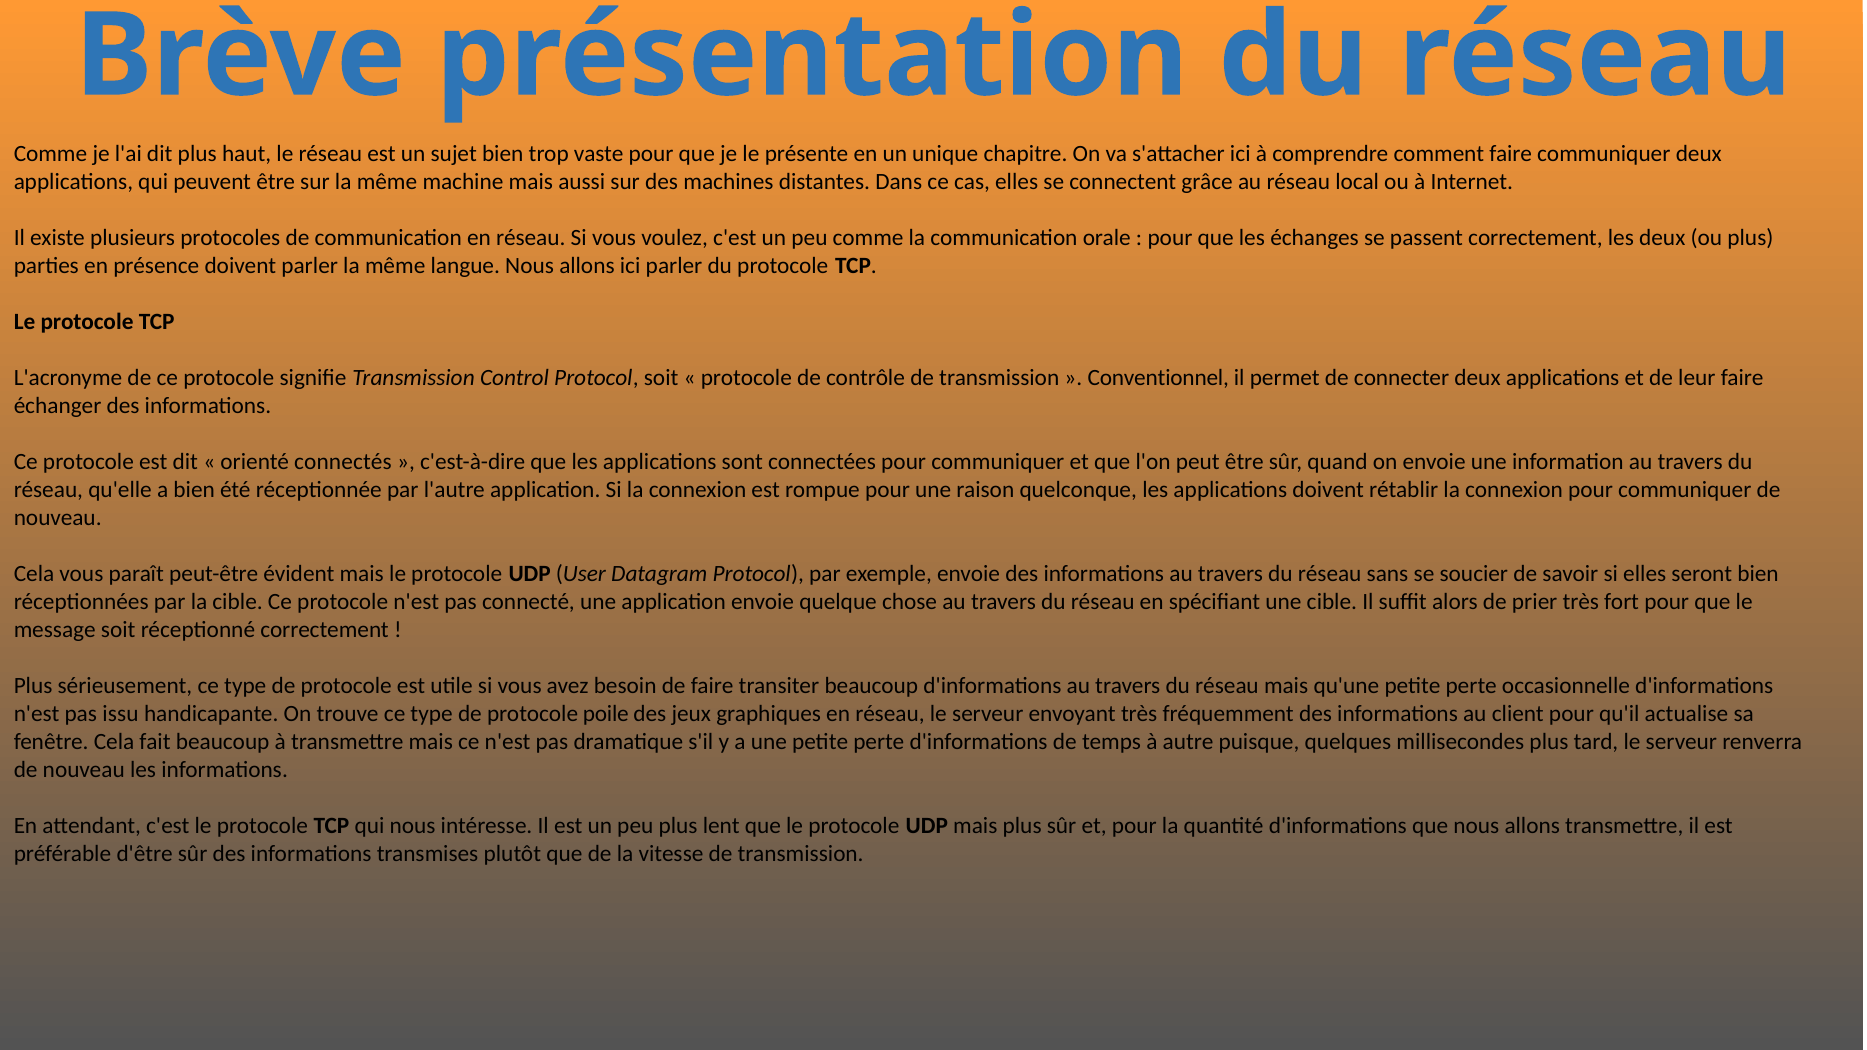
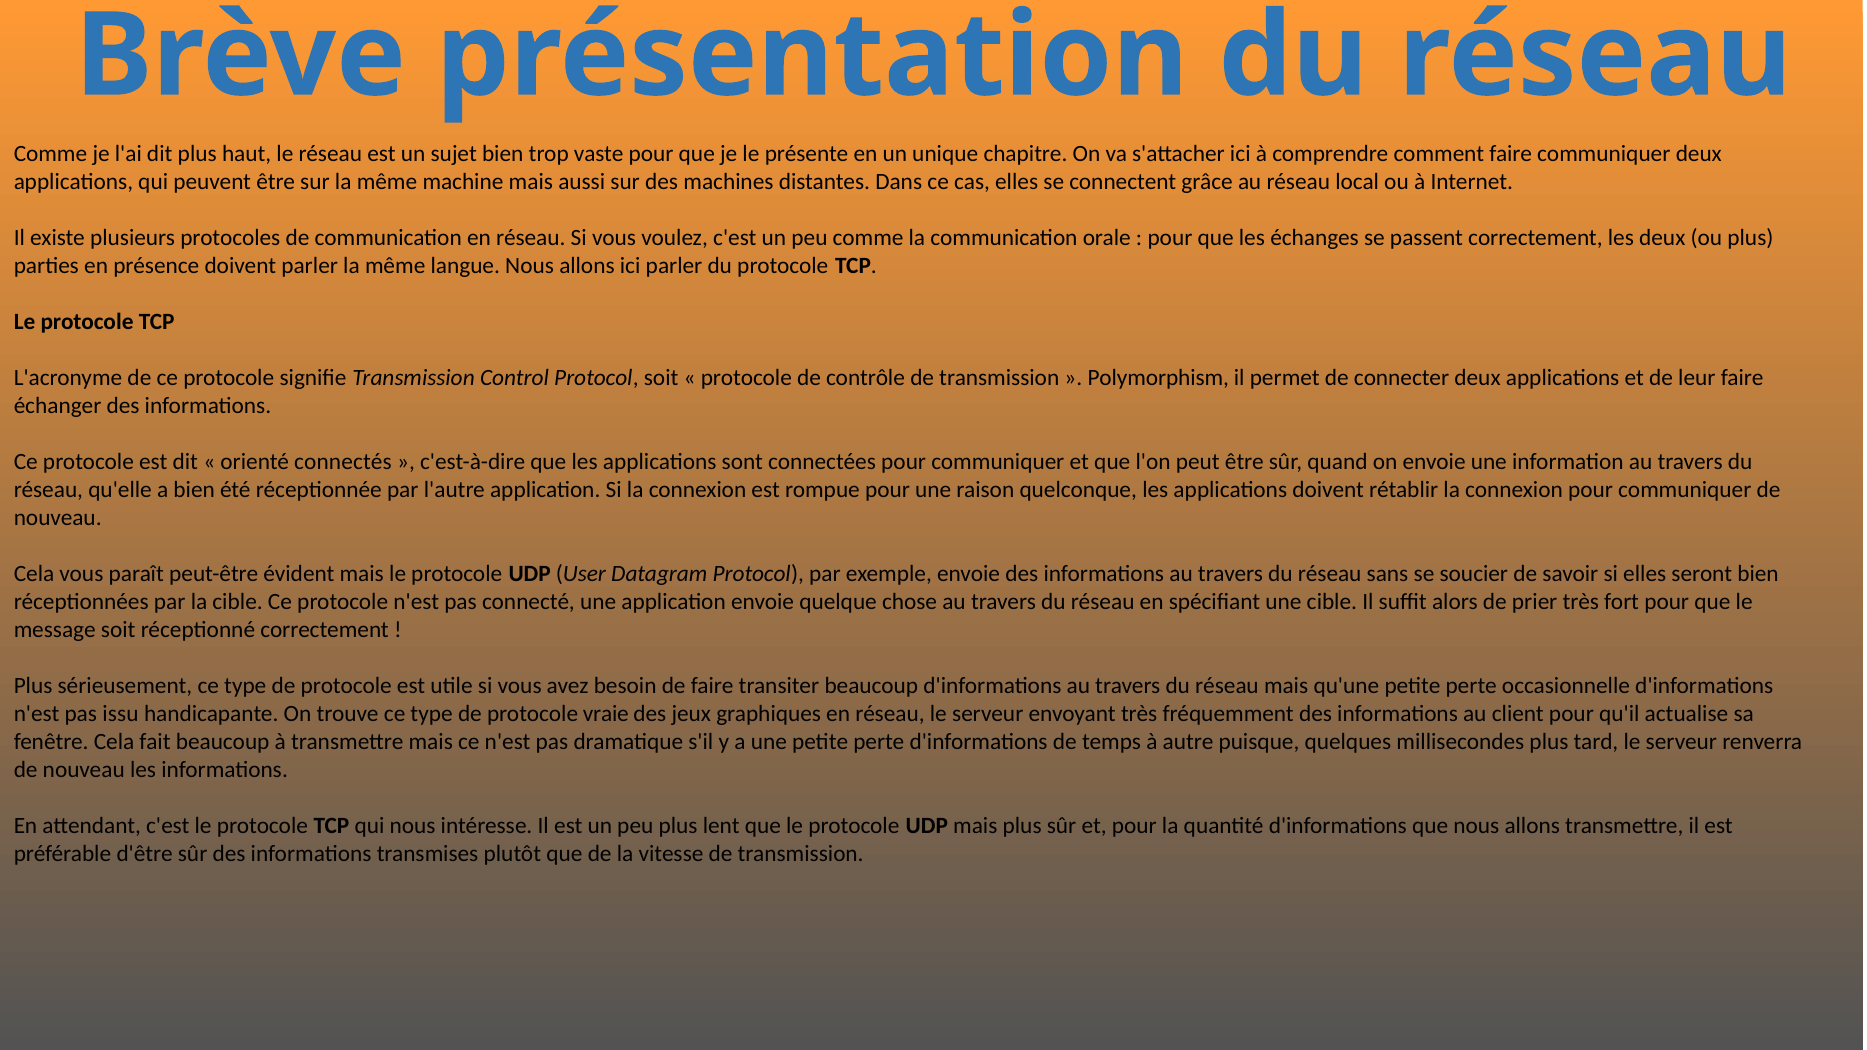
Conventionnel: Conventionnel -> Polymorphism
poile: poile -> vraie
